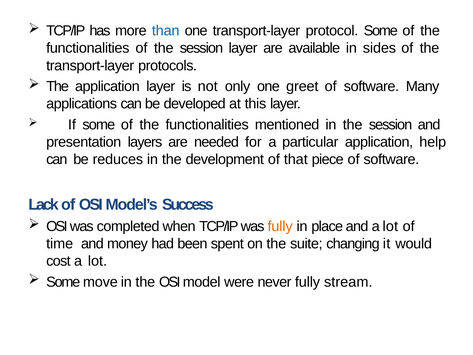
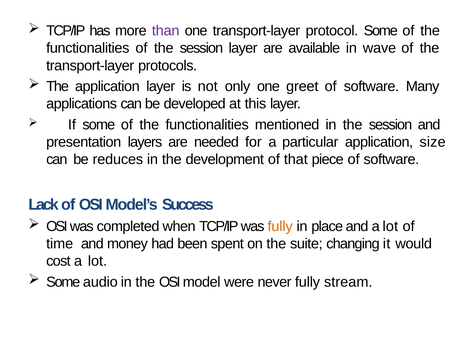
than colour: blue -> purple
sides: sides -> wave
help: help -> size
move: move -> audio
